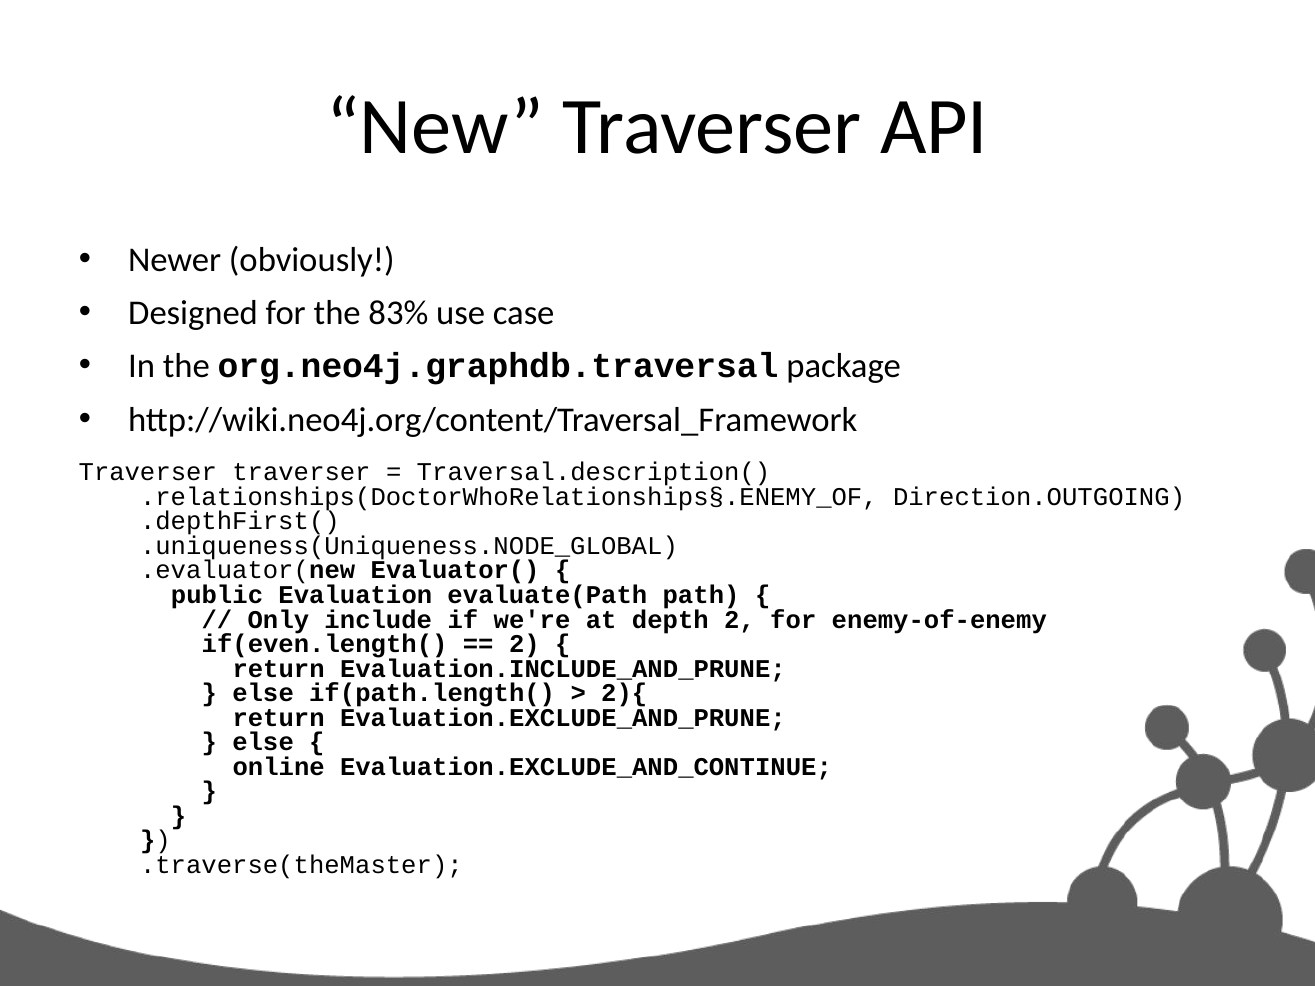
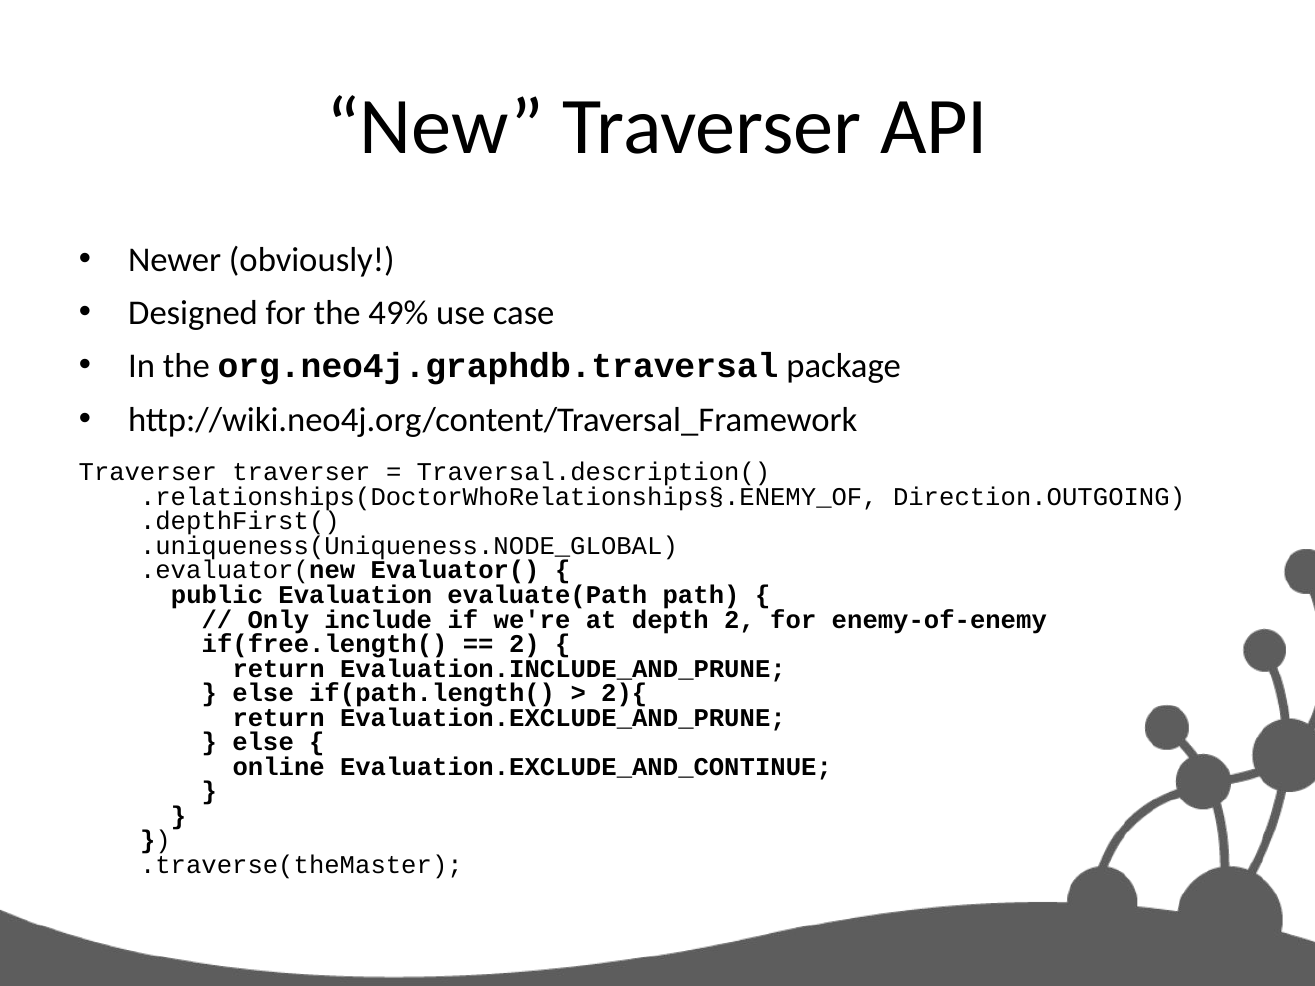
83%: 83% -> 49%
if(even.length(: if(even.length( -> if(free.length(
